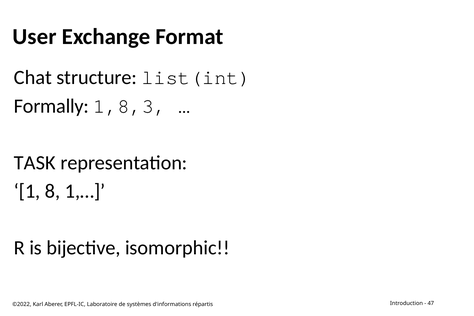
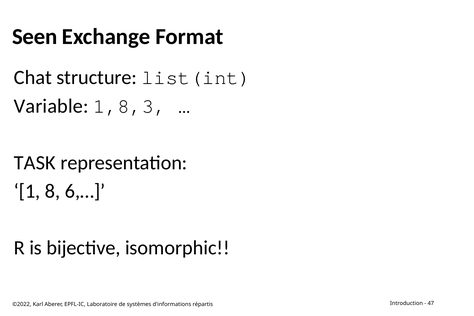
User: User -> Seen
Formally: Formally -> Variable
1,…: 1,… -> 6,…
